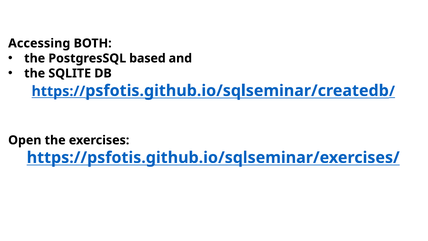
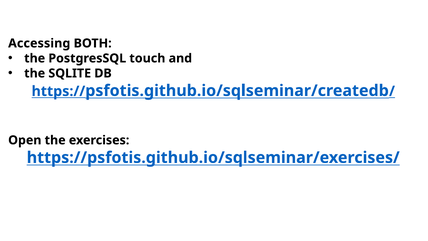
based: based -> touch
